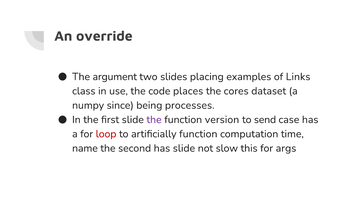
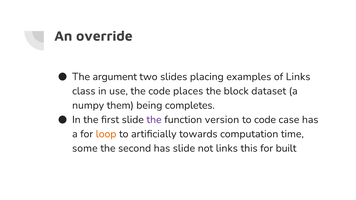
cores: cores -> block
since: since -> them
processes: processes -> completes
to send: send -> code
loop colour: red -> orange
artificially function: function -> towards
name: name -> some
not slow: slow -> links
args: args -> built
